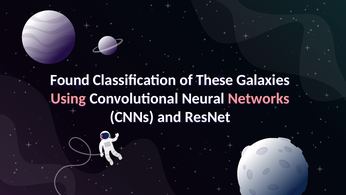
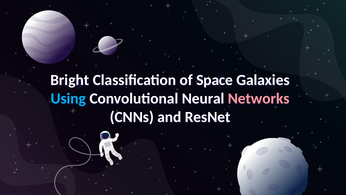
Found: Found -> Bright
These: These -> Space
Using colour: pink -> light blue
